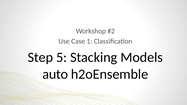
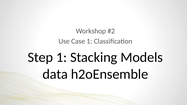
Step 5: 5 -> 1
auto: auto -> data
